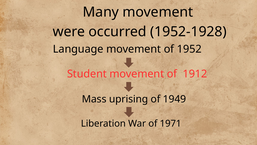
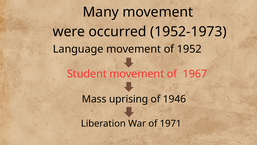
1952-1928: 1952-1928 -> 1952-1973
1912: 1912 -> 1967
1949: 1949 -> 1946
